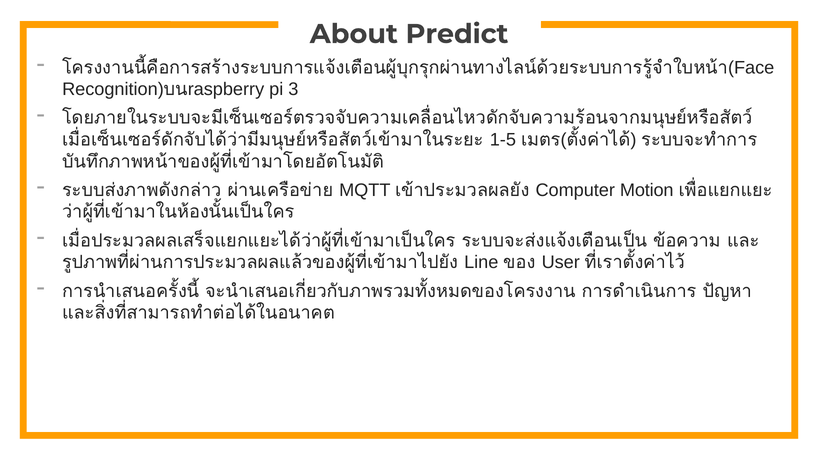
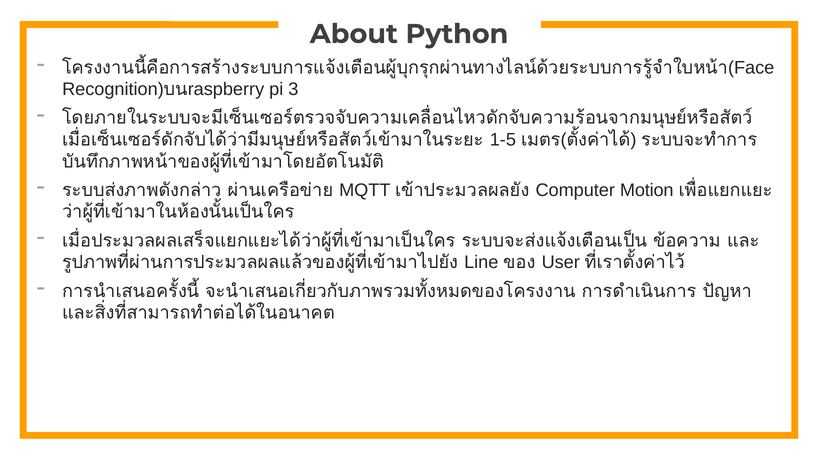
Predict: Predict -> Python
